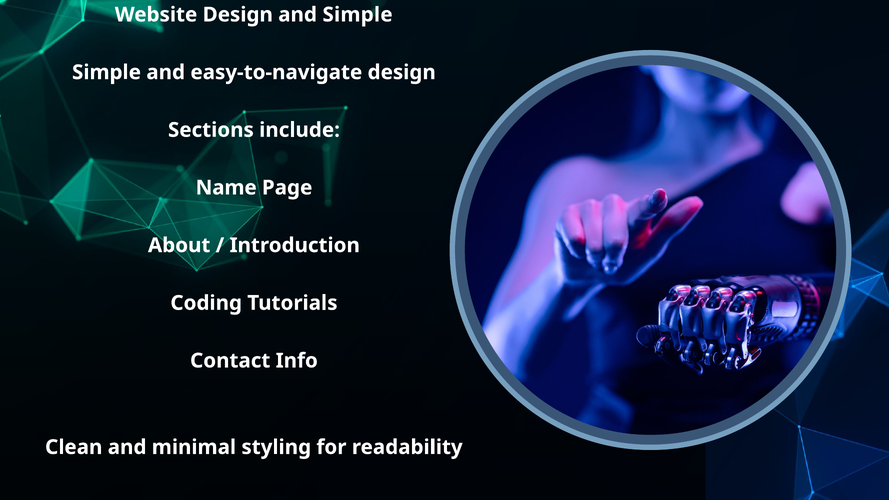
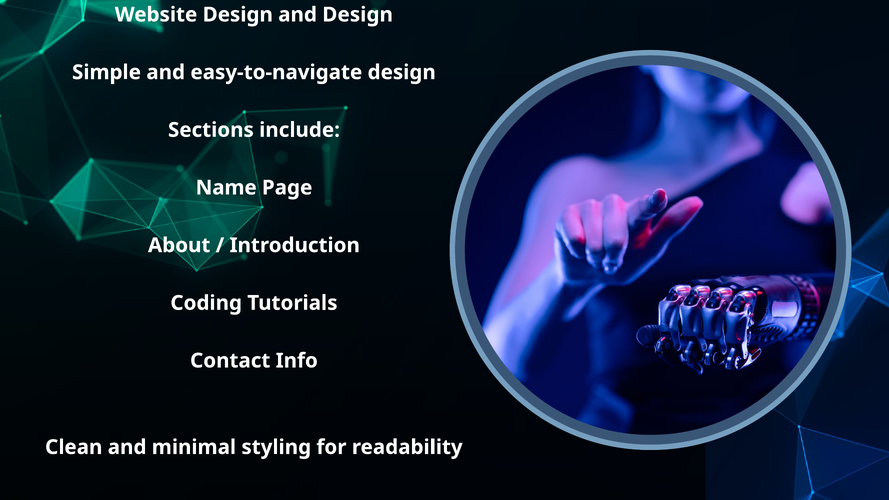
and Simple: Simple -> Design
